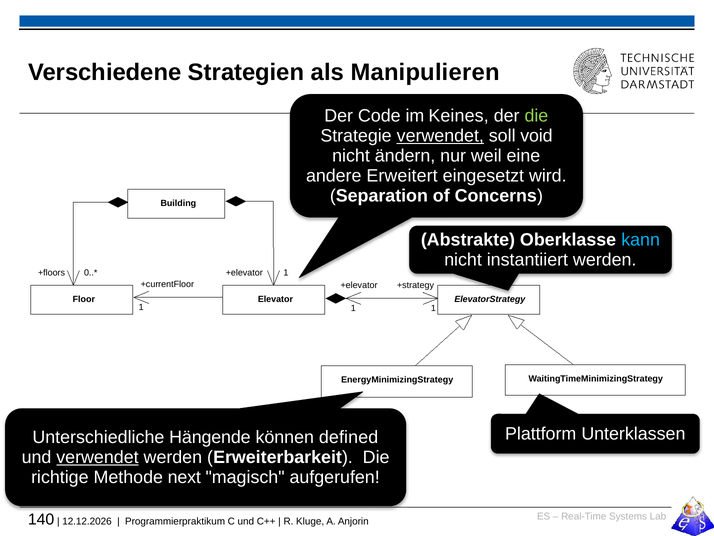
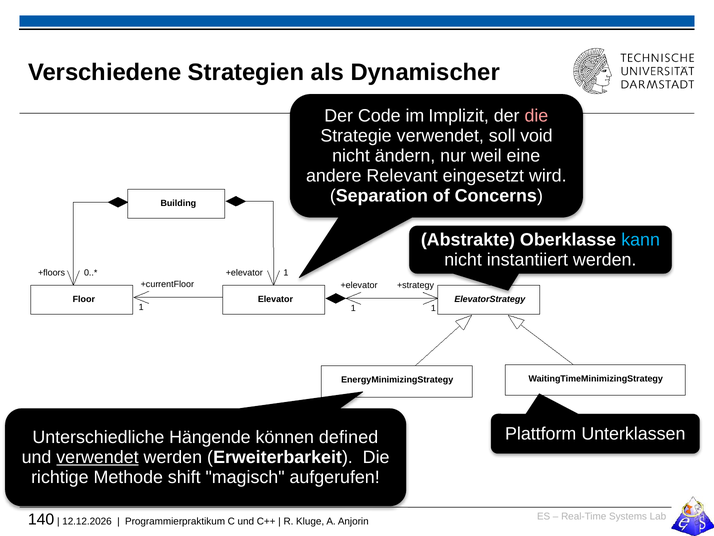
Manipulieren: Manipulieren -> Dynamischer
Keines: Keines -> Implizit
die at (536, 116) colour: light green -> pink
verwendet at (440, 136) underline: present -> none
Erweitert: Erweitert -> Relevant
next: next -> shift
